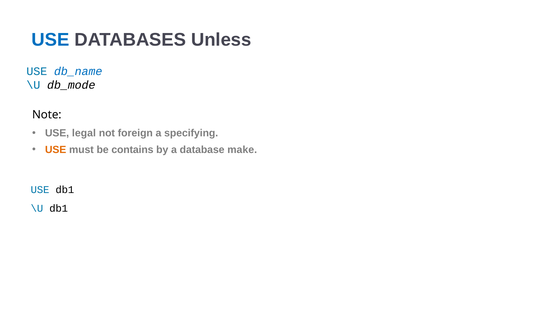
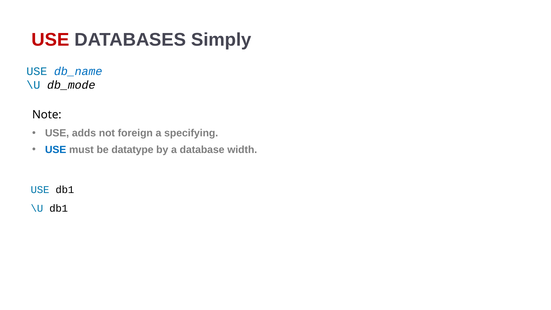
USE at (50, 40) colour: blue -> red
Unless: Unless -> Simply
legal: legal -> adds
USE at (56, 150) colour: orange -> blue
contains: contains -> datatype
make: make -> width
